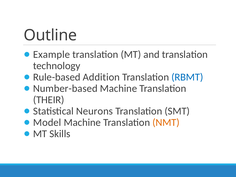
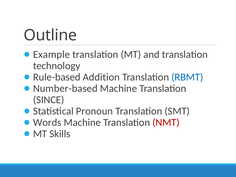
THEIR: THEIR -> SINCE
Neurons: Neurons -> Pronoun
Model: Model -> Words
NMT colour: orange -> red
